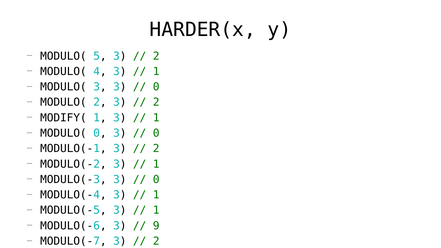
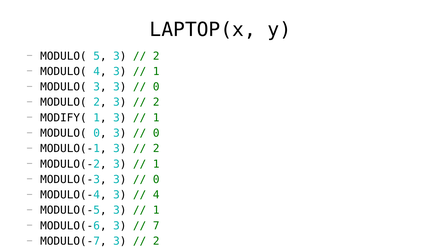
HARDER(x: HARDER(x -> LAPTOP(x
1 at (156, 195): 1 -> 4
9: 9 -> 7
